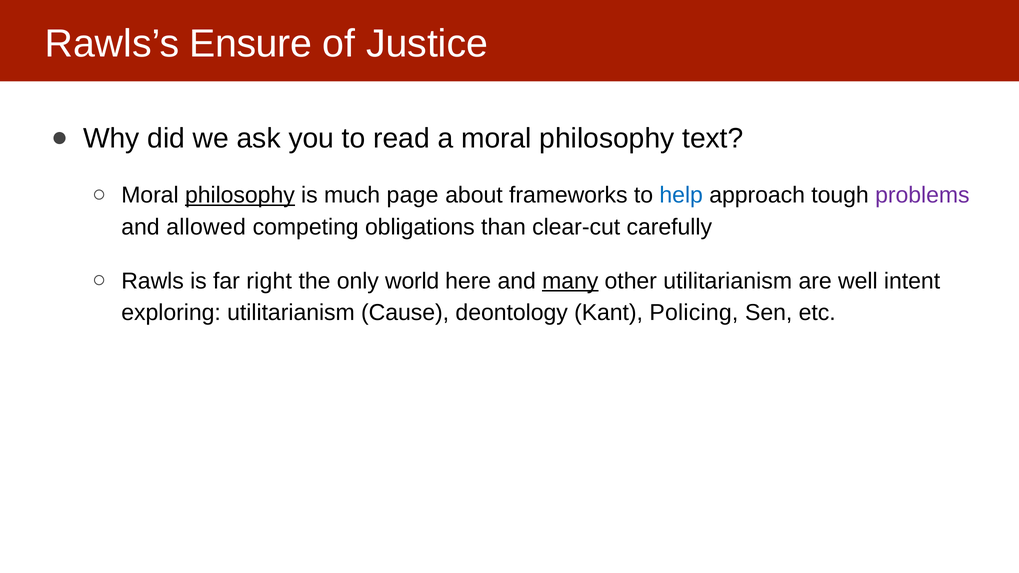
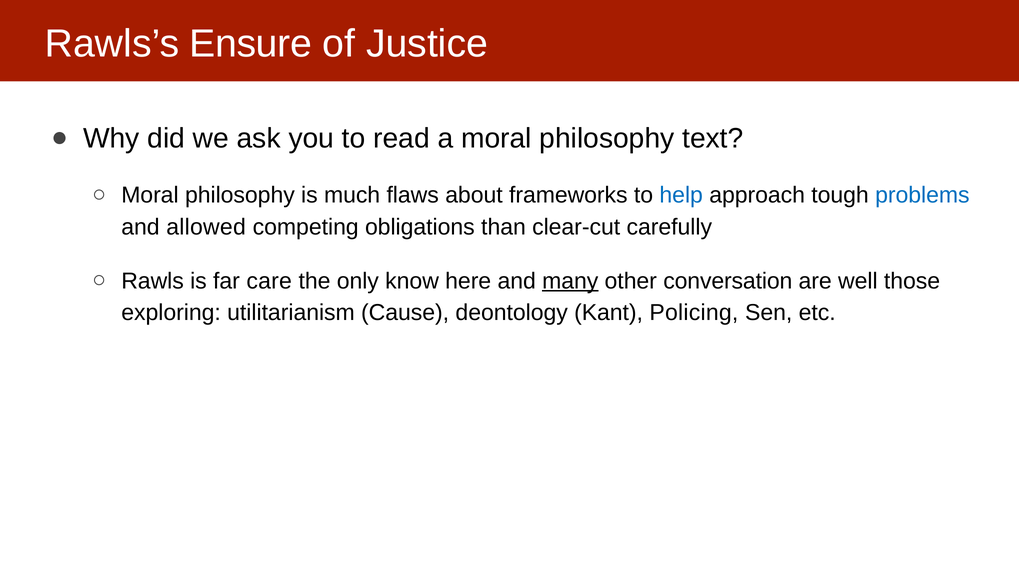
philosophy at (240, 195) underline: present -> none
page: page -> flaws
problems colour: purple -> blue
right: right -> care
world: world -> know
other utilitarianism: utilitarianism -> conversation
intent: intent -> those
